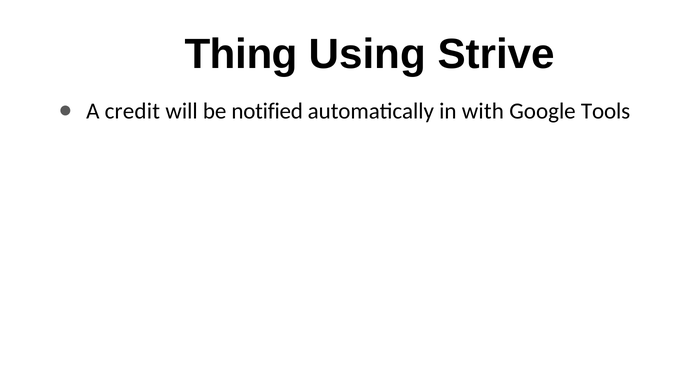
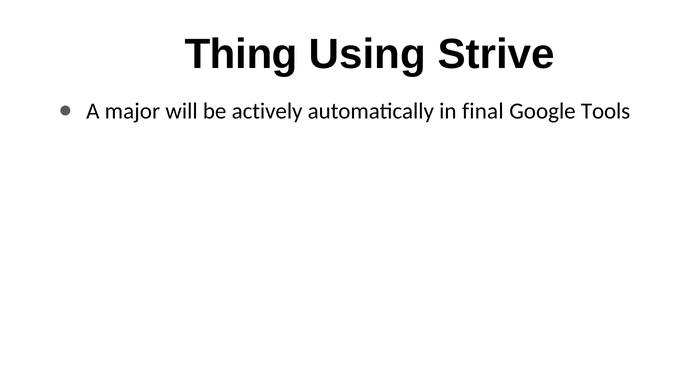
credit: credit -> major
notified: notified -> actively
with: with -> final
